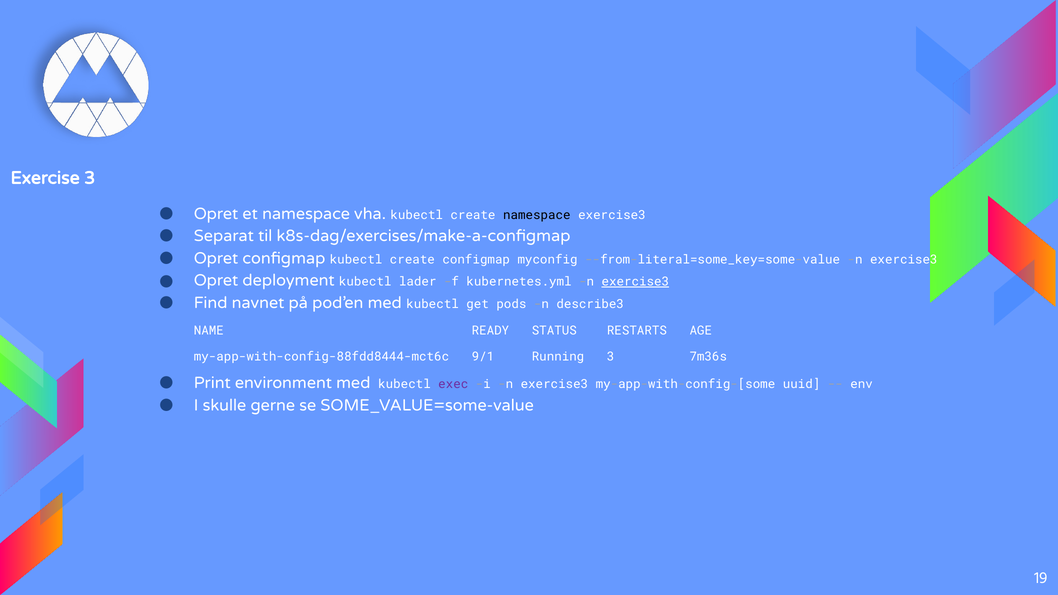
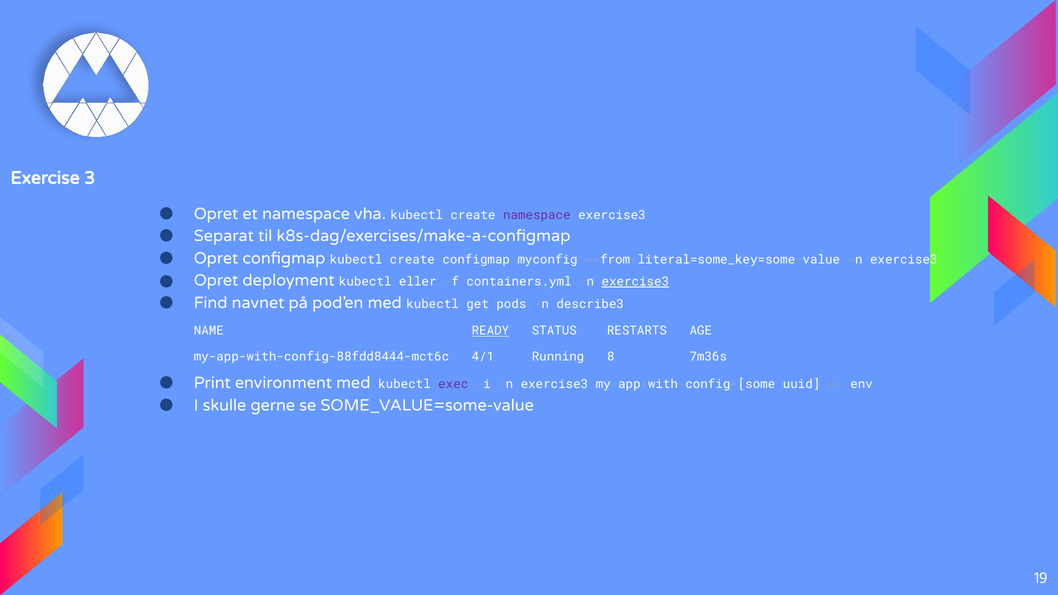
namespace at (537, 215) colour: black -> purple
lader: lader -> eller
kubernetes.yml: kubernetes.yml -> containers.yml
READY underline: none -> present
9/1: 9/1 -> 4/1
Running 3: 3 -> 8
